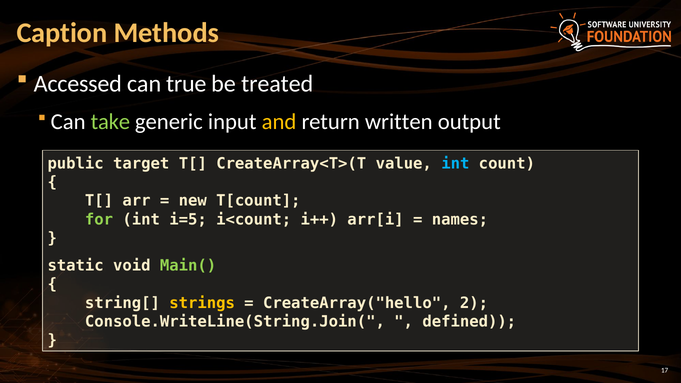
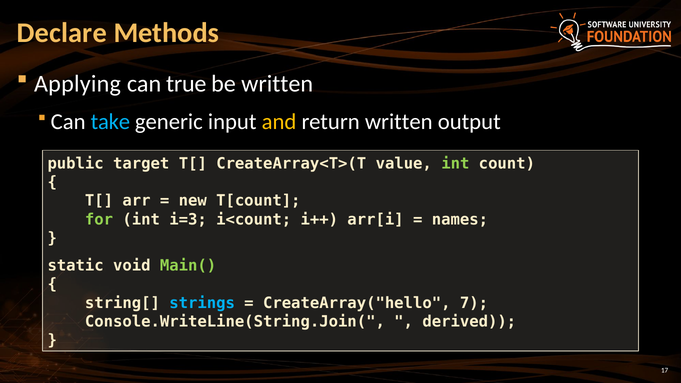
Caption: Caption -> Declare
Accessed: Accessed -> Applying
be treated: treated -> written
take colour: light green -> light blue
int at (455, 163) colour: light blue -> light green
i=5: i=5 -> i=3
strings colour: yellow -> light blue
2: 2 -> 7
defined: defined -> derived
